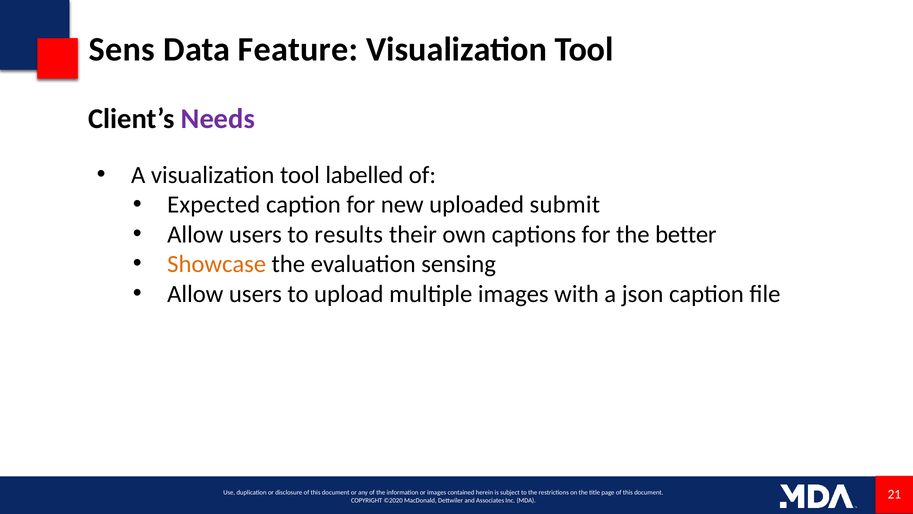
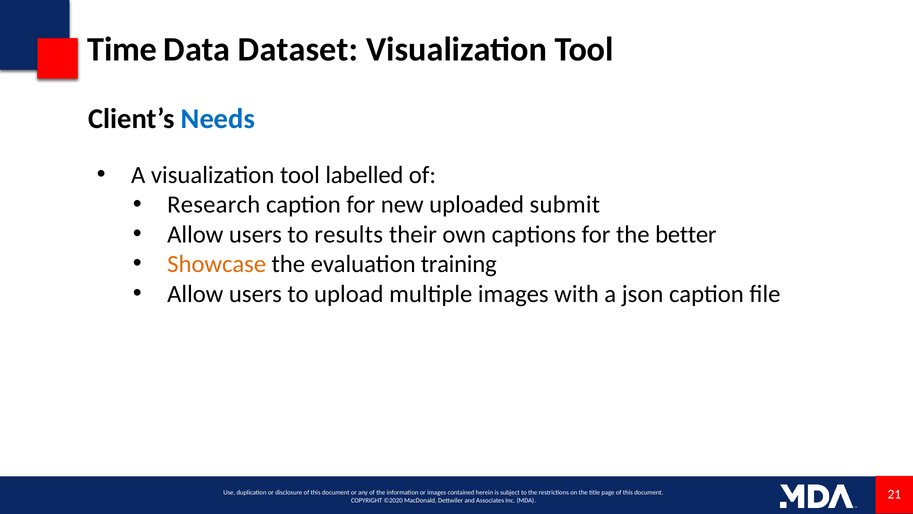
Sens: Sens -> Time
Feature: Feature -> Dataset
Needs colour: purple -> blue
Expected: Expected -> Research
sensing: sensing -> training
